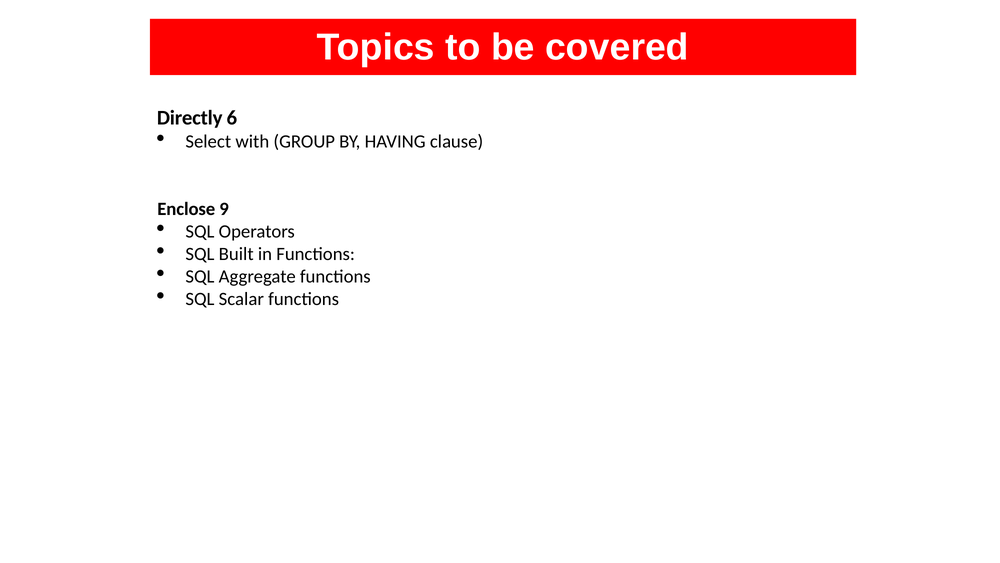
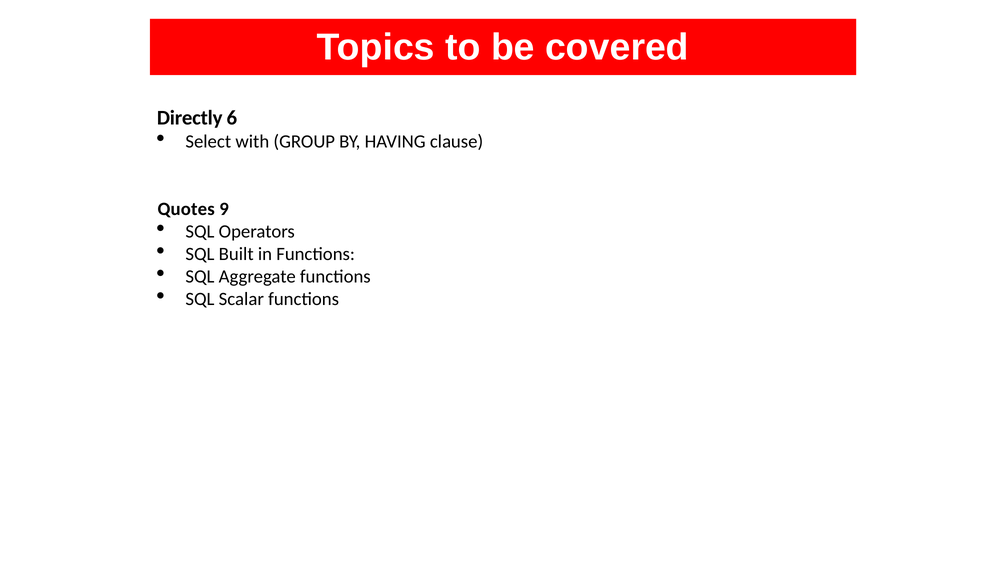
Enclose: Enclose -> Quotes
